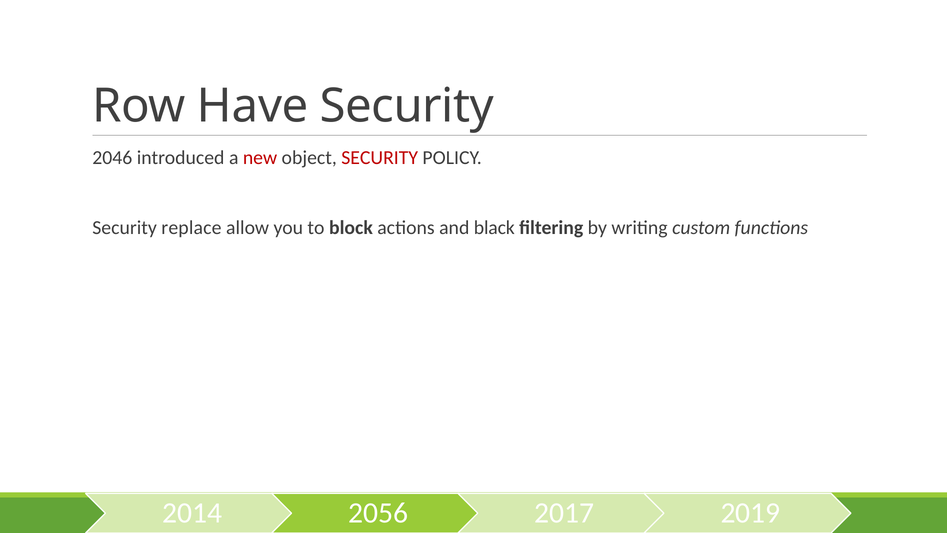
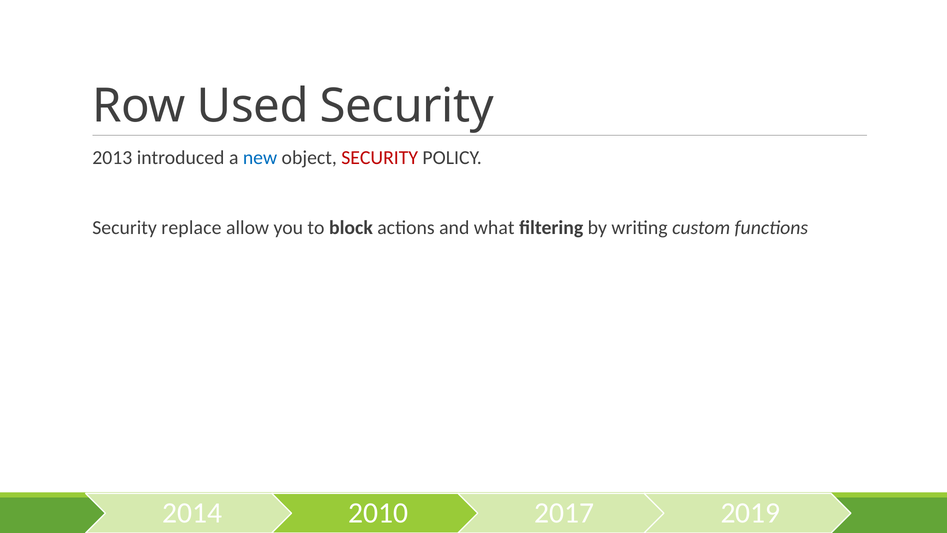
Have: Have -> Used
2046: 2046 -> 2013
new colour: red -> blue
black: black -> what
2056: 2056 -> 2010
